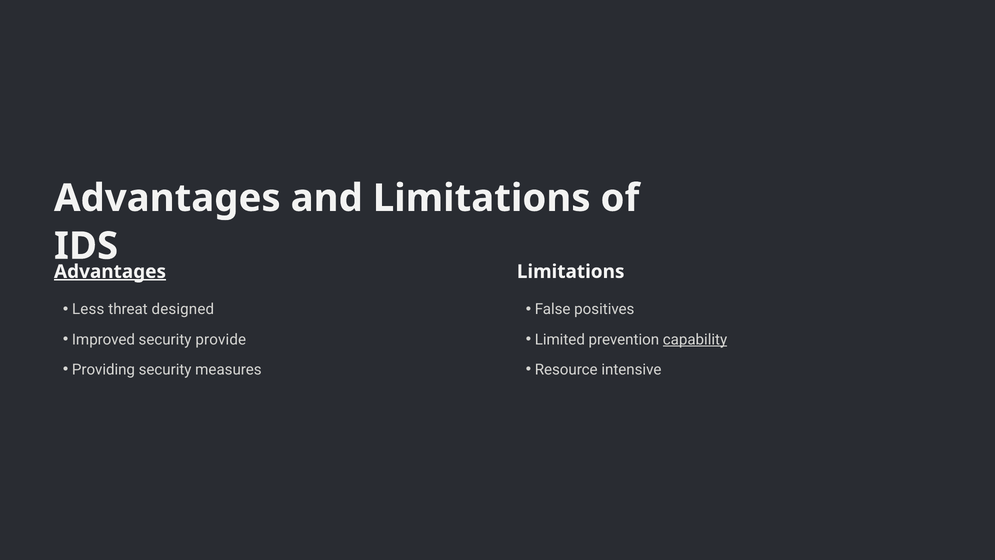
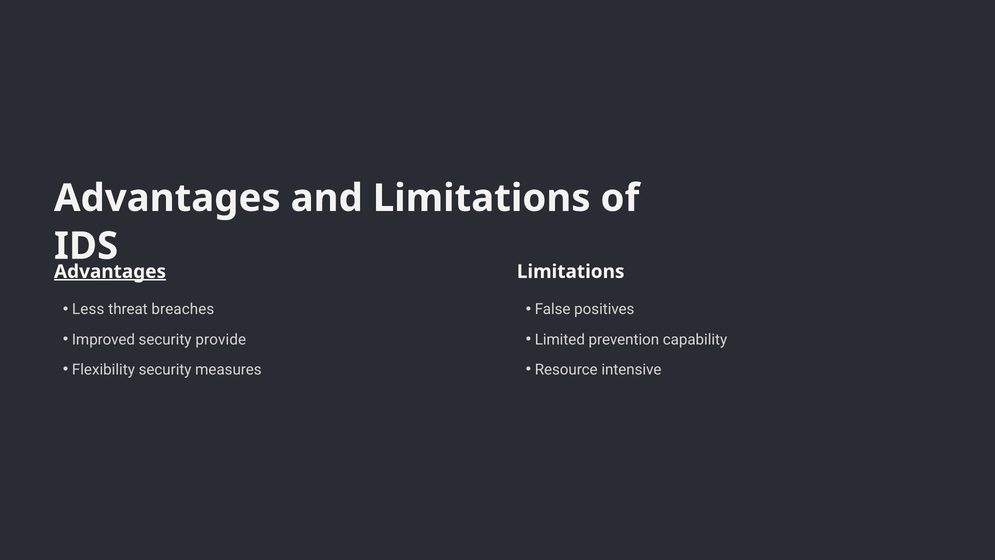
designed: designed -> breaches
capability underline: present -> none
Providing: Providing -> Flexibility
